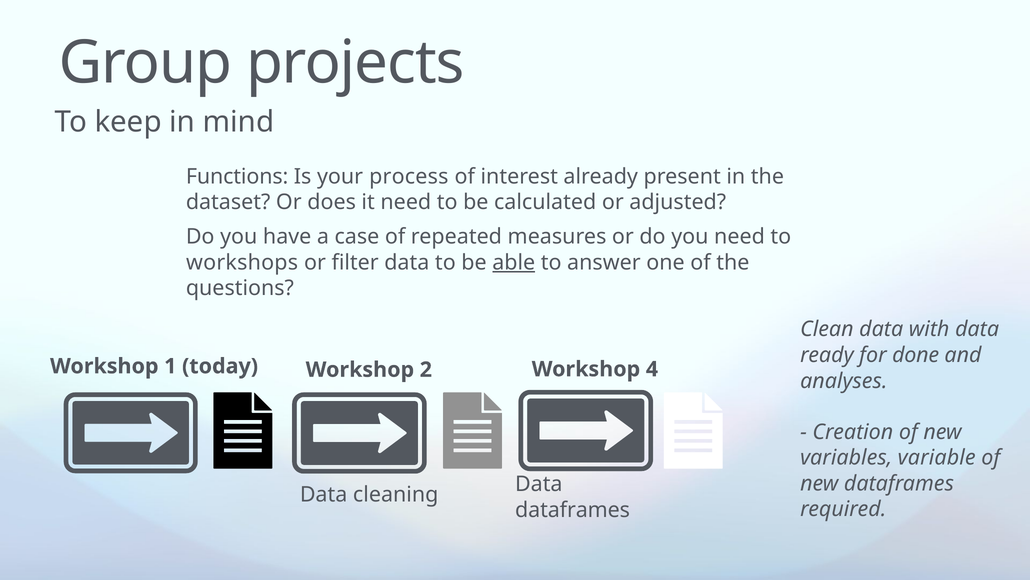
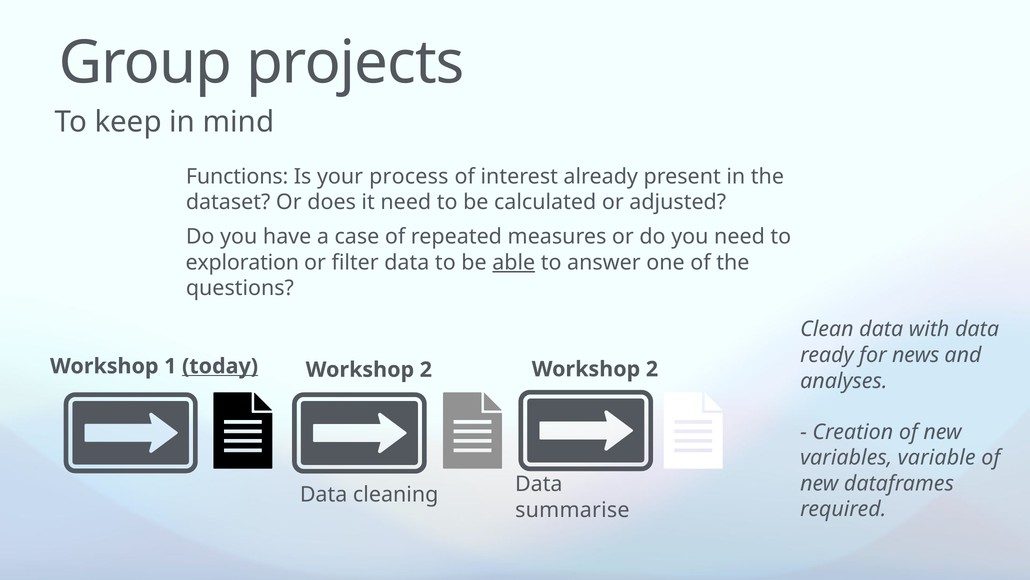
workshops: workshops -> exploration
done: done -> news
today underline: none -> present
4 at (652, 369): 4 -> 2
dataframes at (573, 510): dataframes -> summarise
